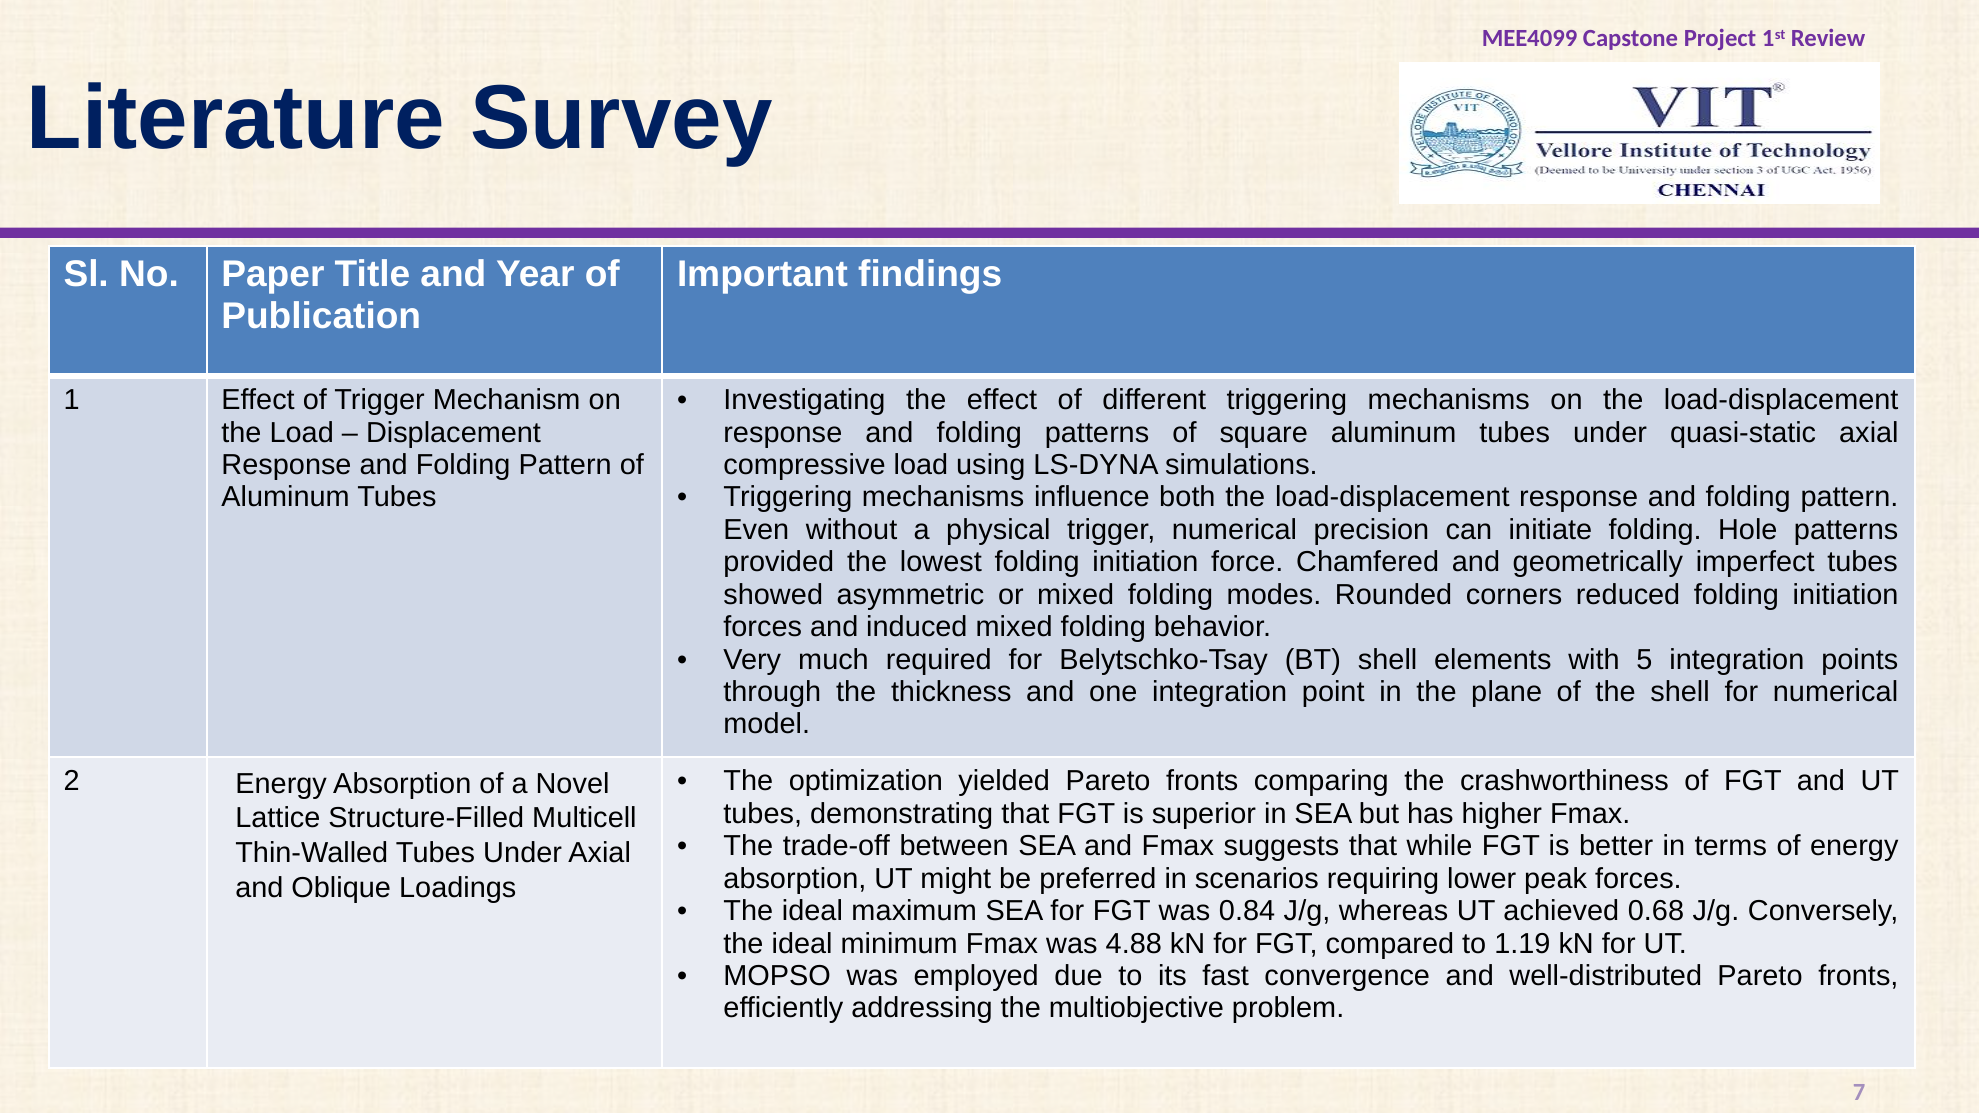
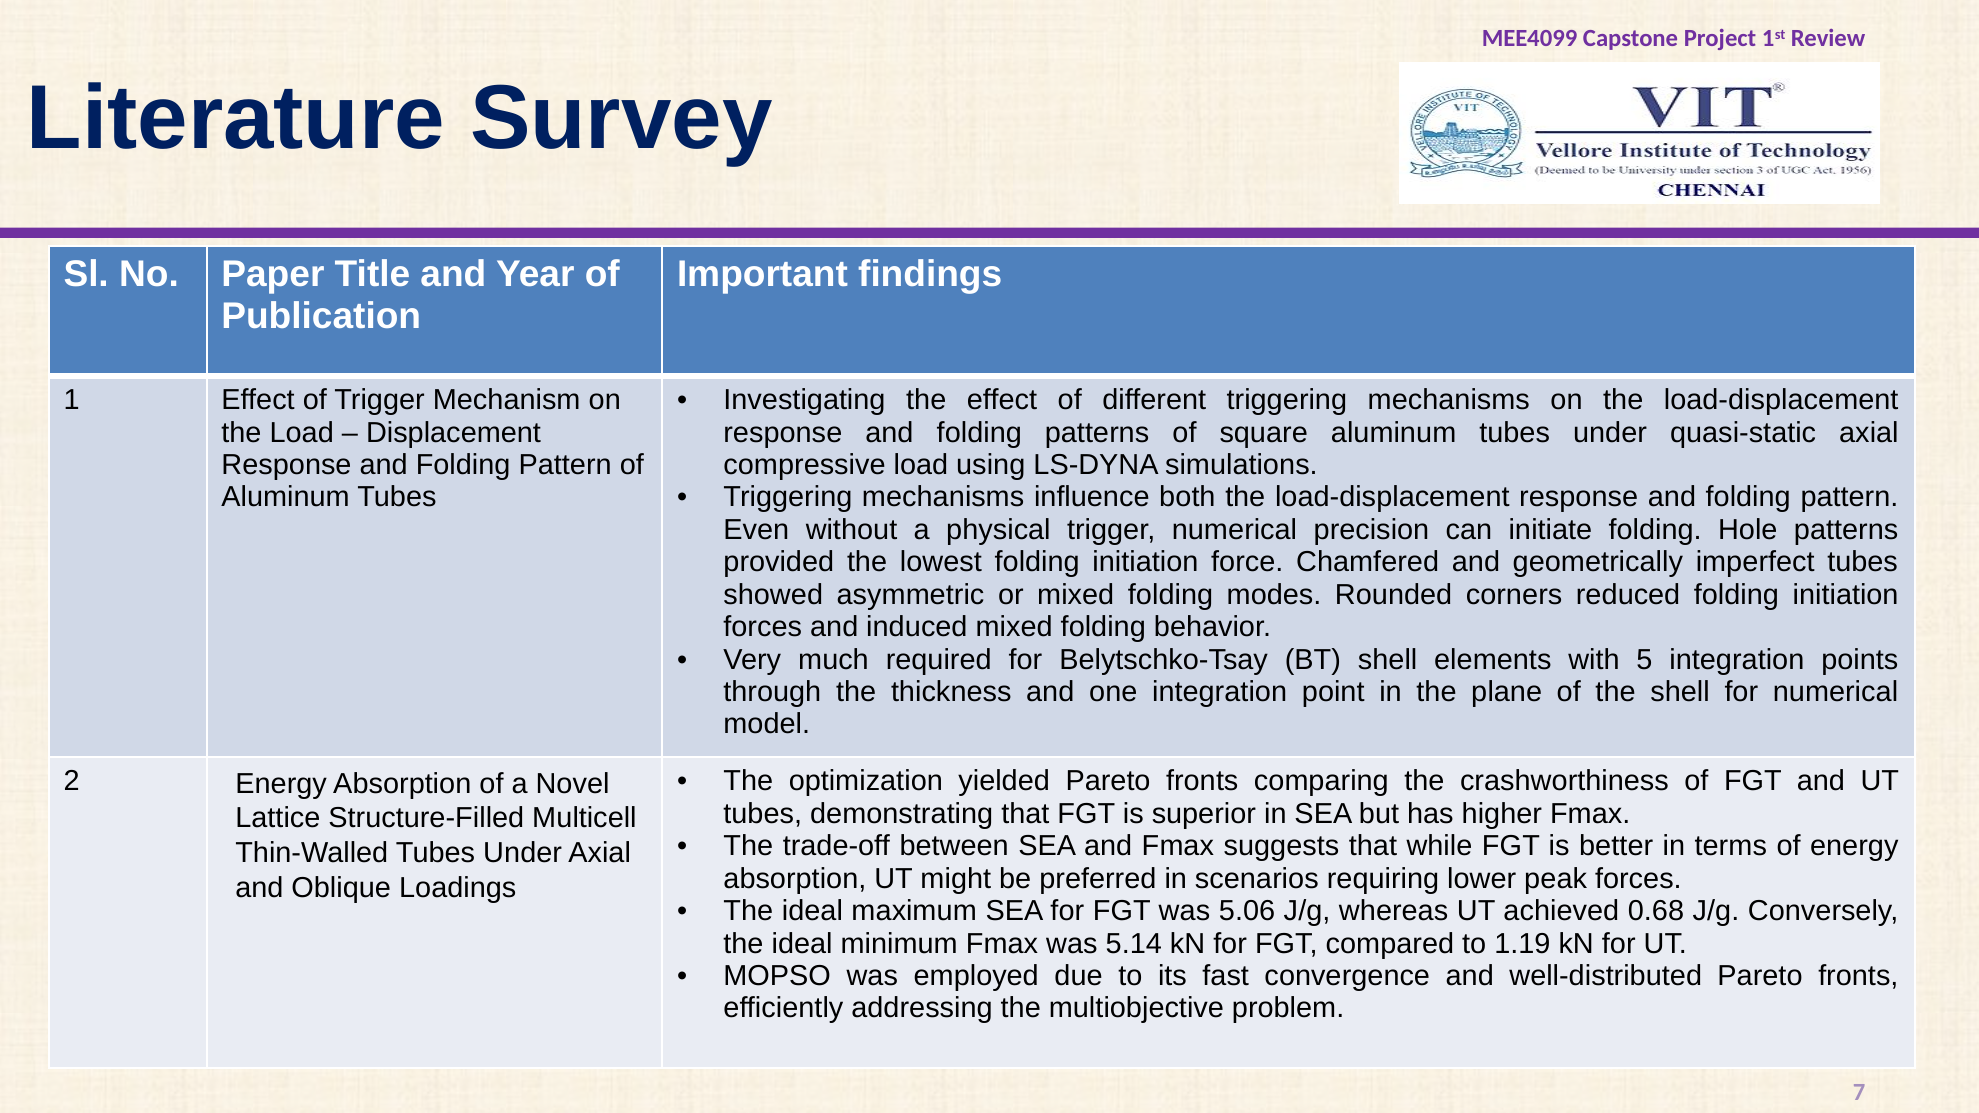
0.84: 0.84 -> 5.06
4.88: 4.88 -> 5.14
